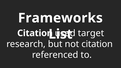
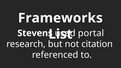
Citation at (35, 33): Citation -> Stevens
target: target -> portal
